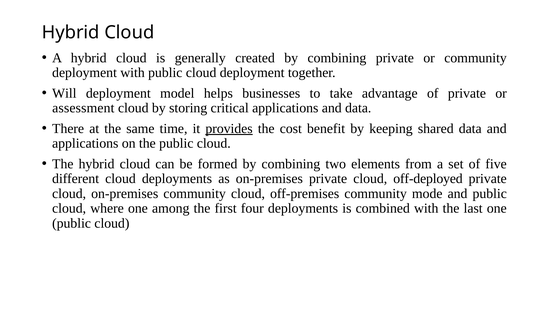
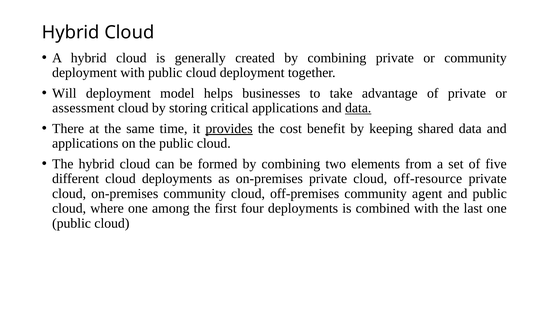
data at (358, 108) underline: none -> present
off-deployed: off-deployed -> off-resource
mode: mode -> agent
